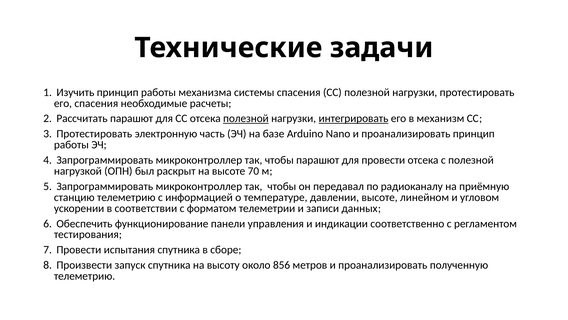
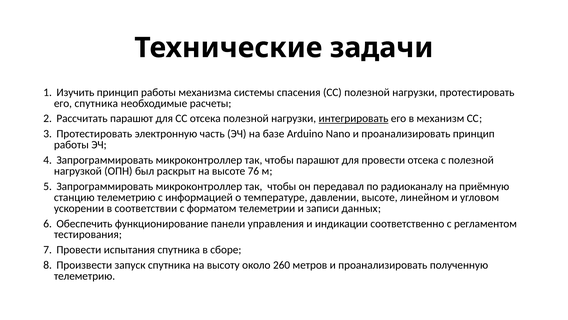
его спасения: спасения -> спутника
полезной at (246, 118) underline: present -> none
70: 70 -> 76
856: 856 -> 260
